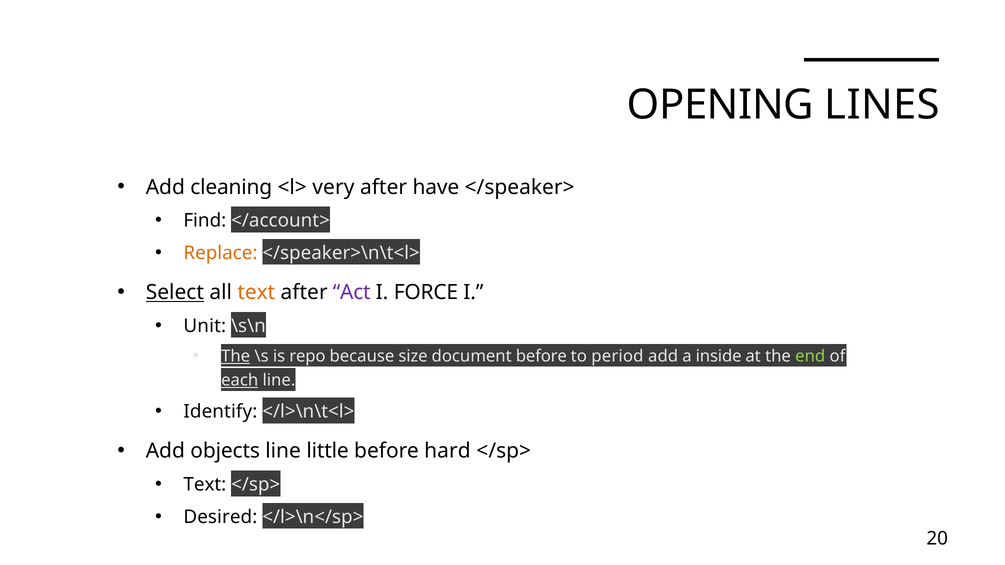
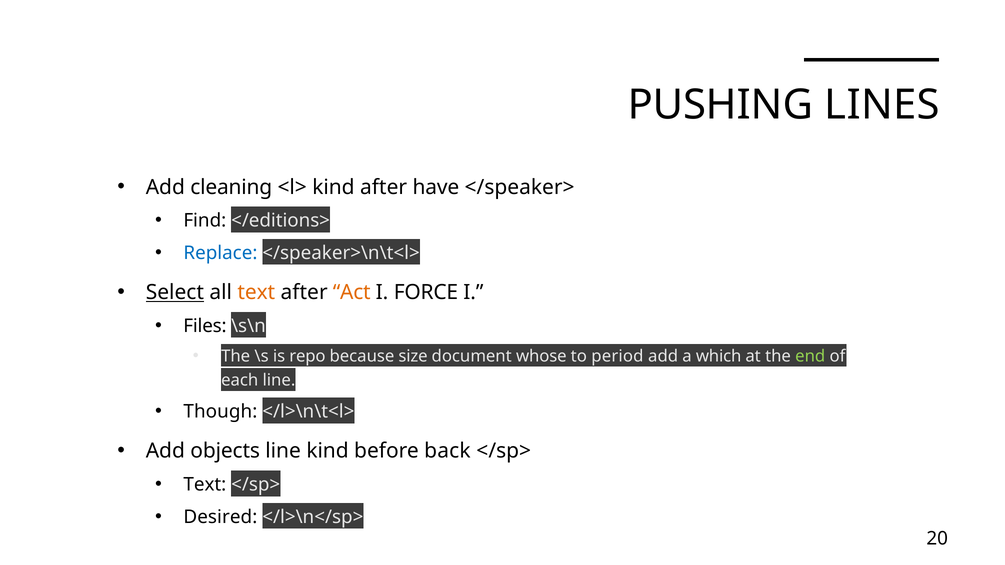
OPENING: OPENING -> PUSHING
<l> very: very -> kind
</account>: </account> -> </editions>
Replace colour: orange -> blue
Act colour: purple -> orange
Unit: Unit -> Files
The at (236, 356) underline: present -> none
document before: before -> whose
inside: inside -> which
each underline: present -> none
Identify: Identify -> Though
line little: little -> kind
hard: hard -> back
